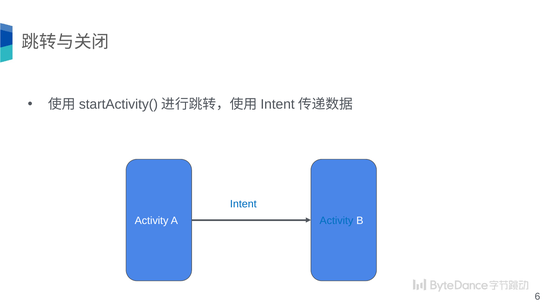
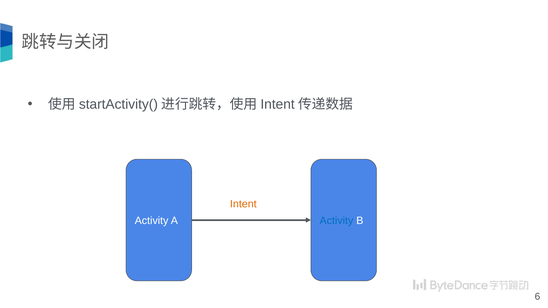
Intent colour: blue -> orange
